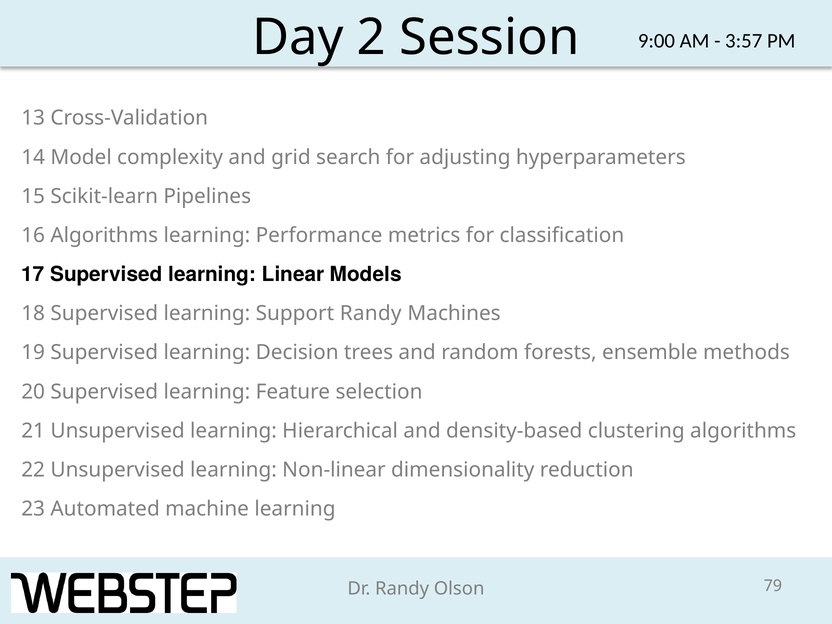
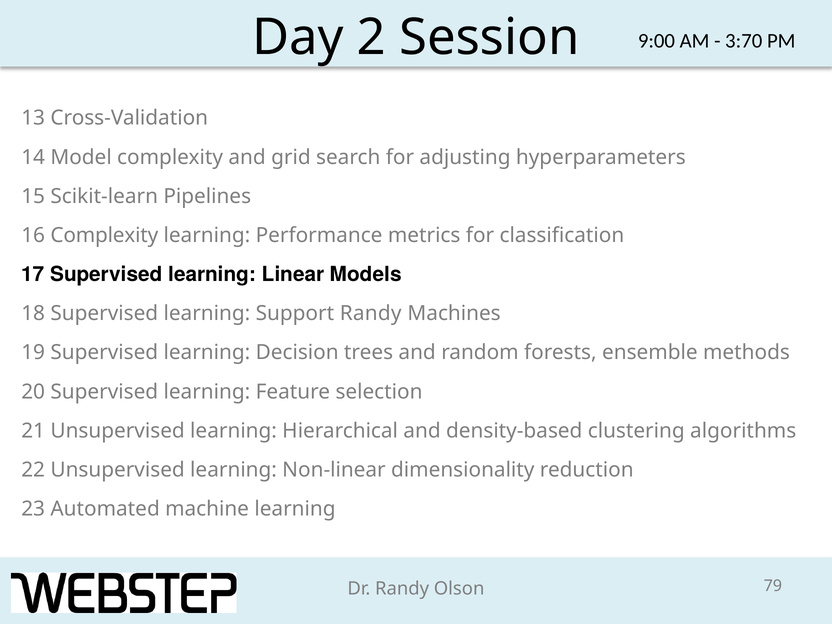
3:57: 3:57 -> 3:70
16 Algorithms: Algorithms -> Complexity
